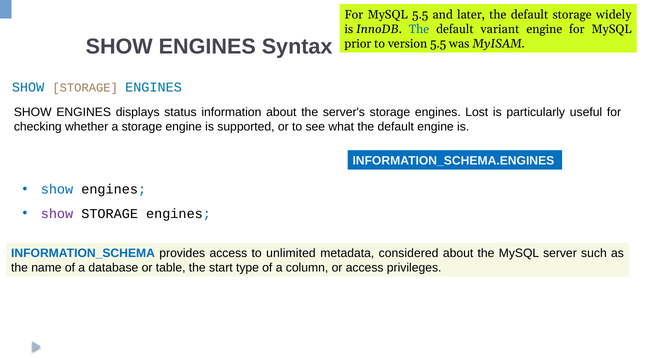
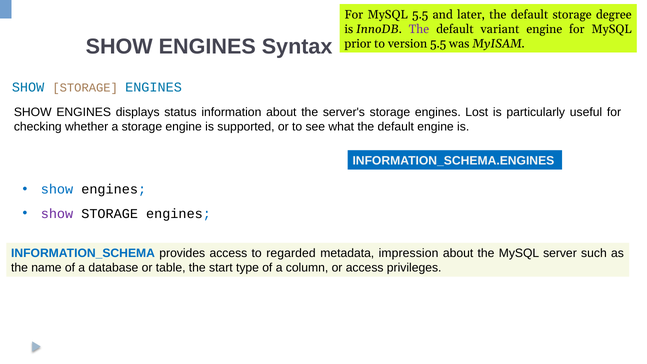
widely: widely -> degree
The at (419, 29) colour: blue -> purple
unlimited: unlimited -> regarded
considered: considered -> impression
